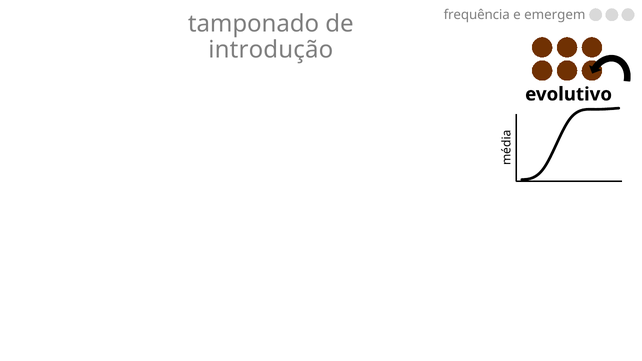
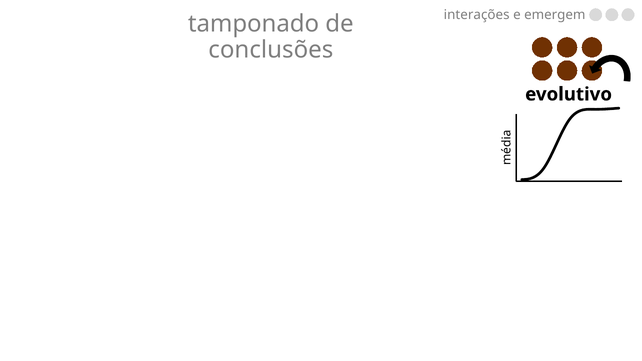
frequência: frequência -> interações
introdução: introdução -> conclusões
